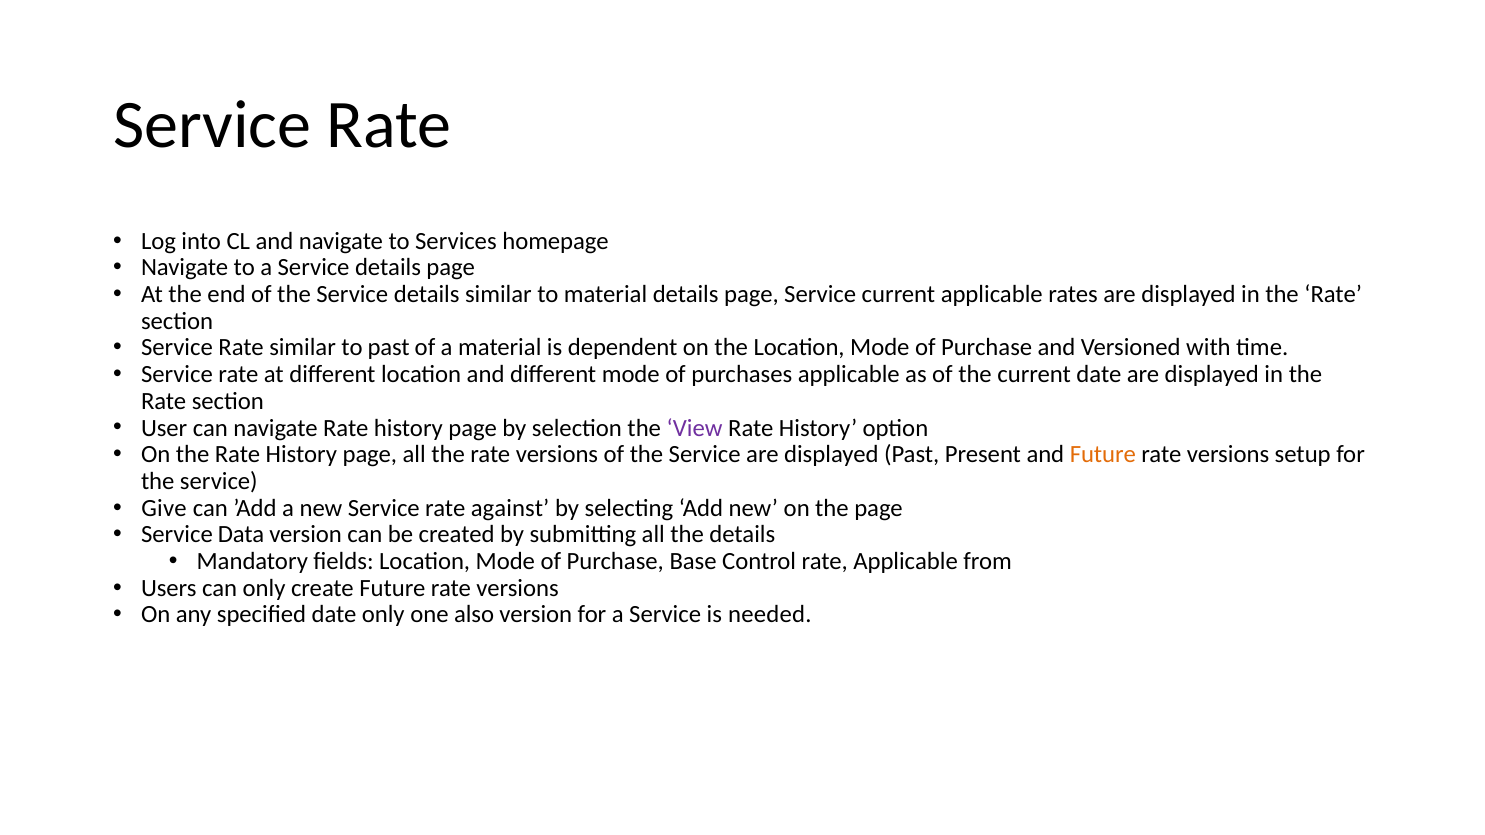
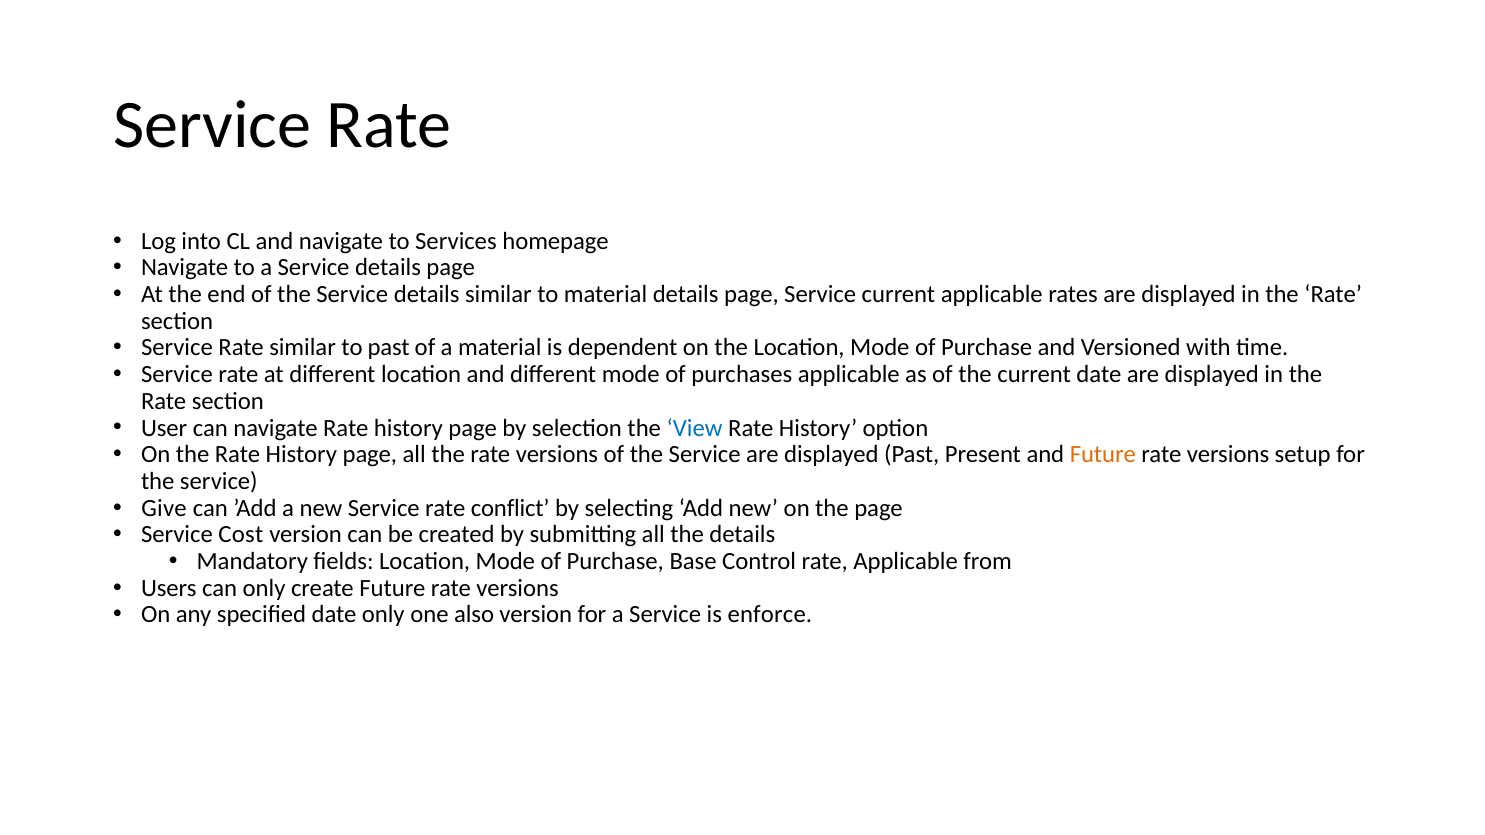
View colour: purple -> blue
against: against -> conflict
Data: Data -> Cost
needed: needed -> enforce
